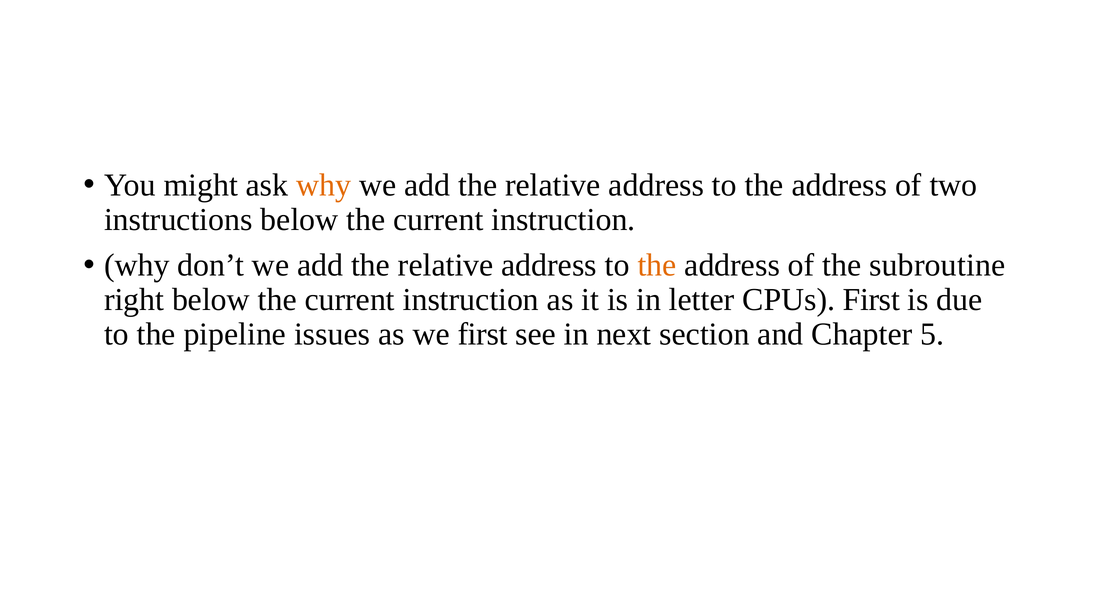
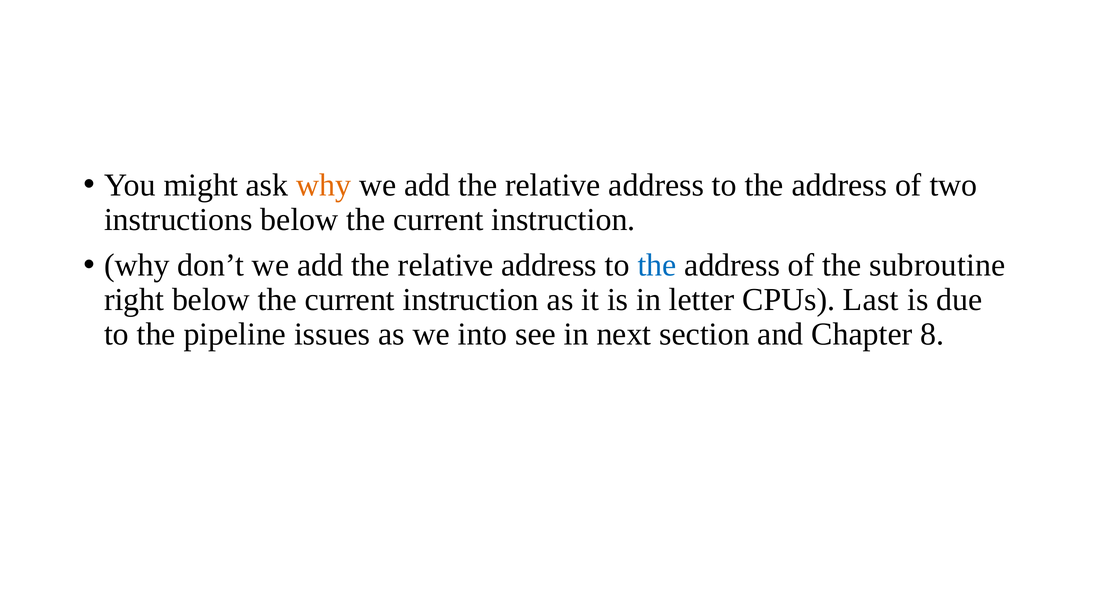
the at (657, 265) colour: orange -> blue
CPUs First: First -> Last
we first: first -> into
5: 5 -> 8
